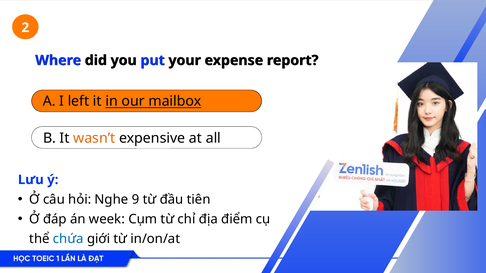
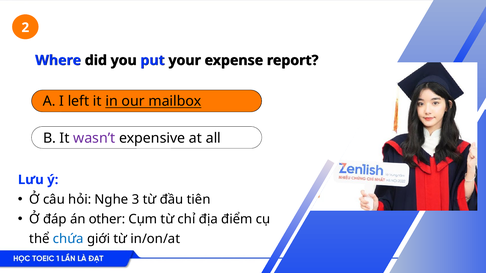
wasn’t colour: orange -> purple
9: 9 -> 3
week: week -> other
